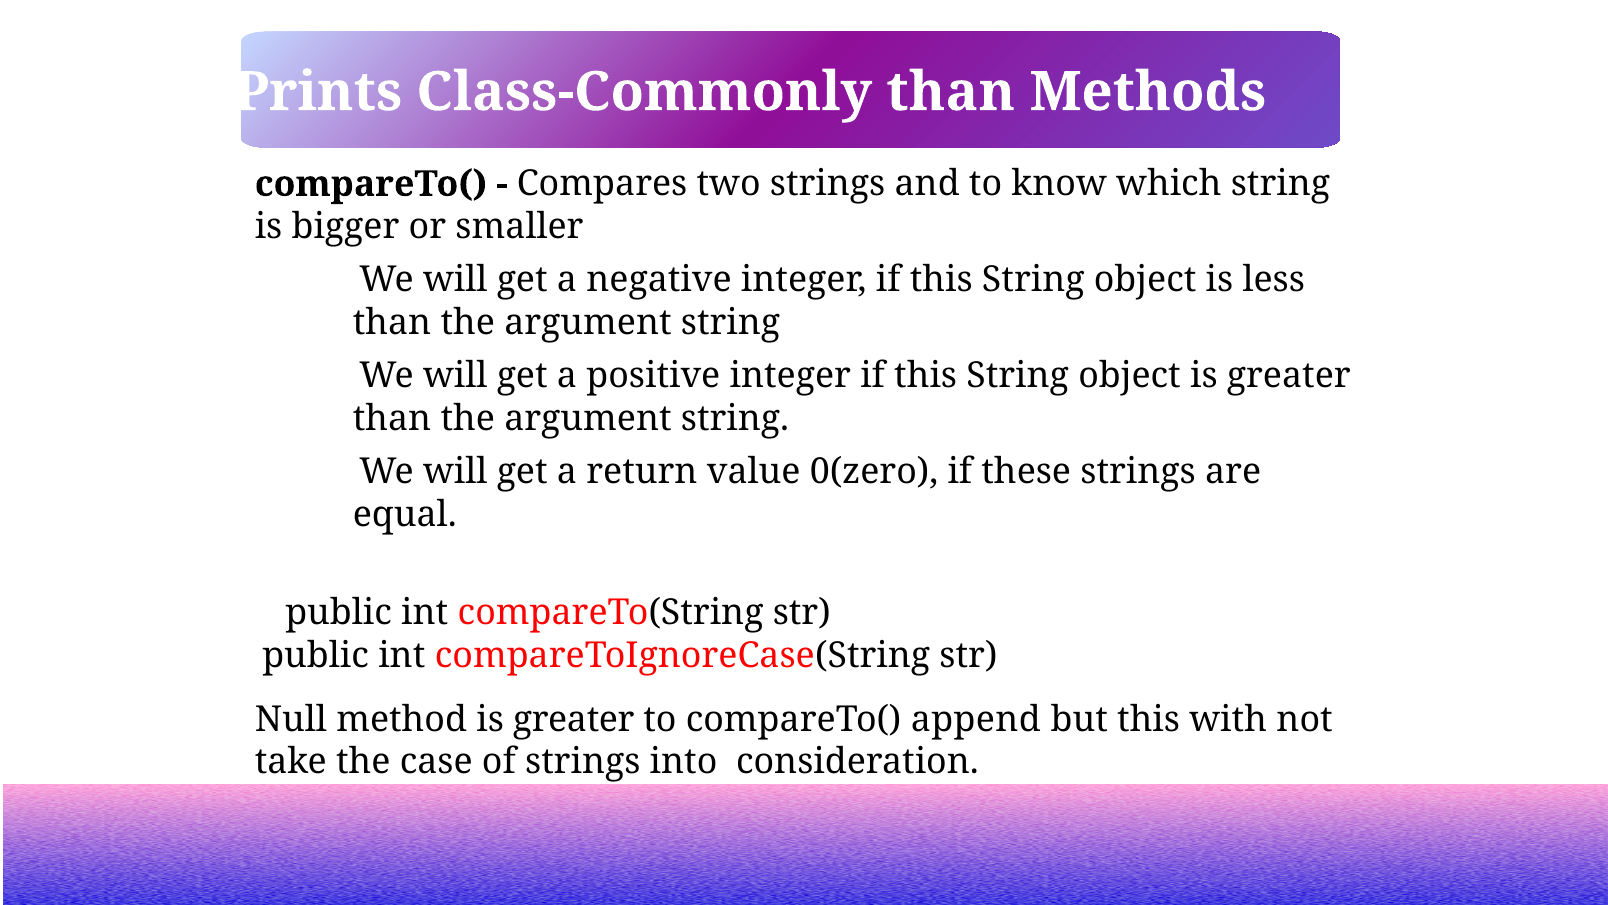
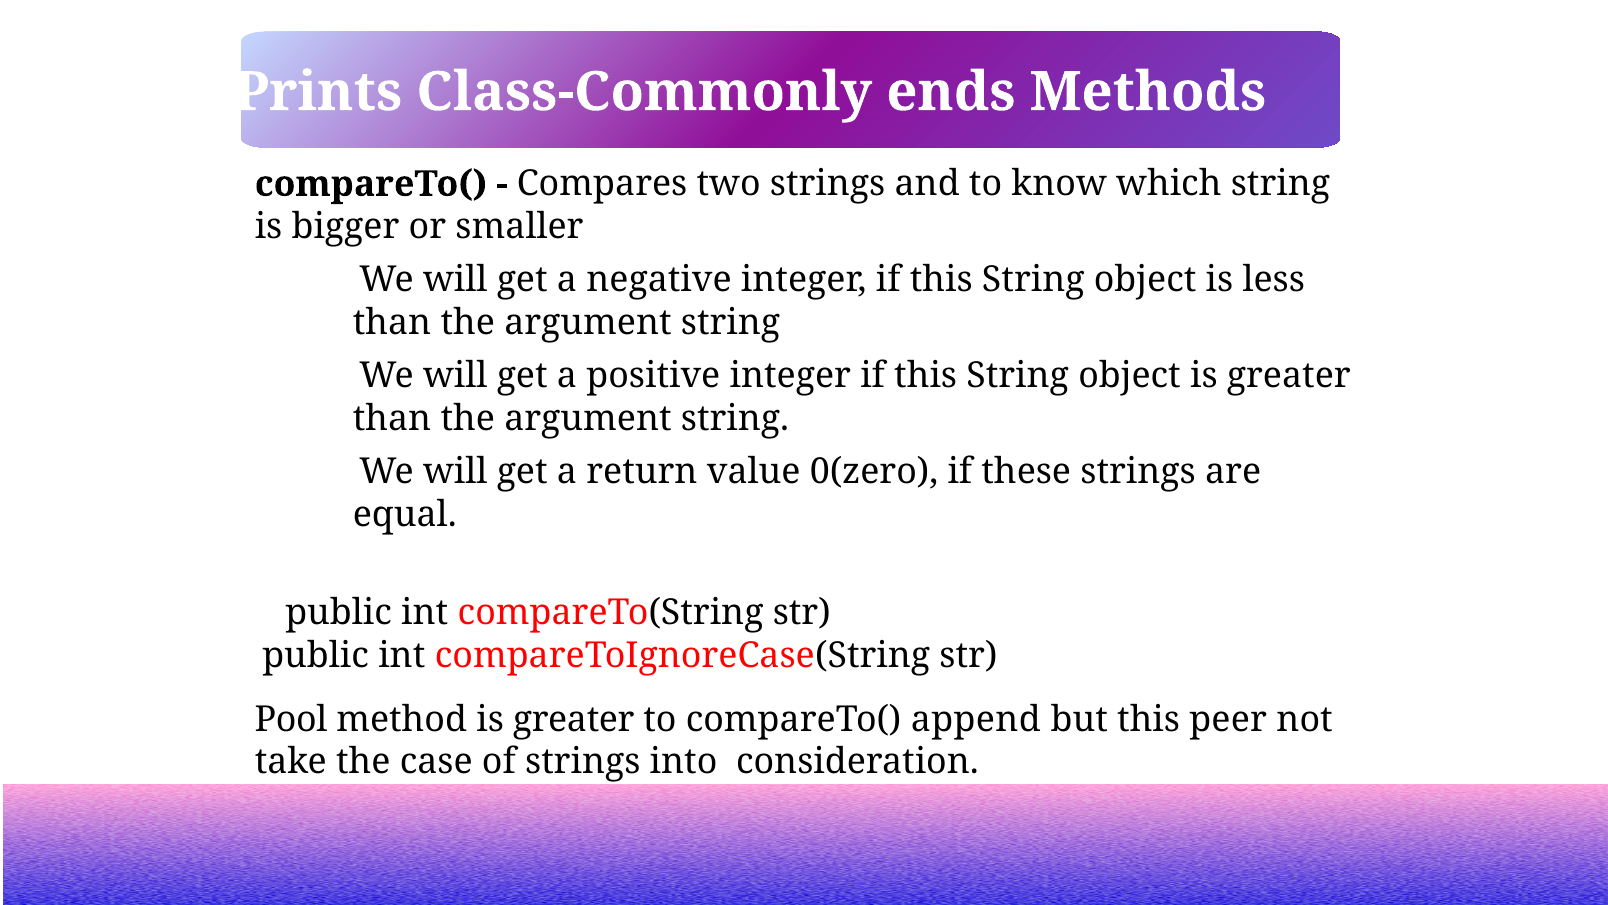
Class-Commonly than: than -> ends
Null: Null -> Pool
with: with -> peer
